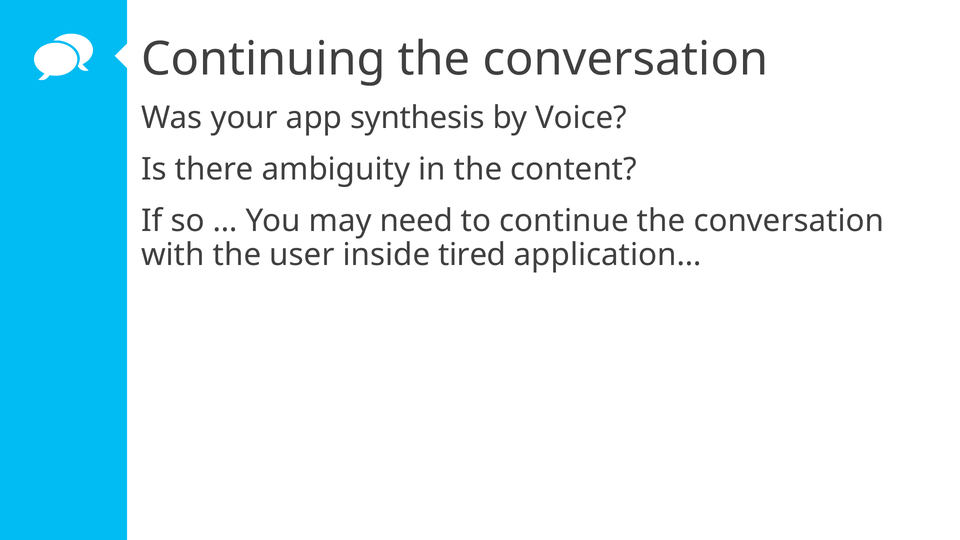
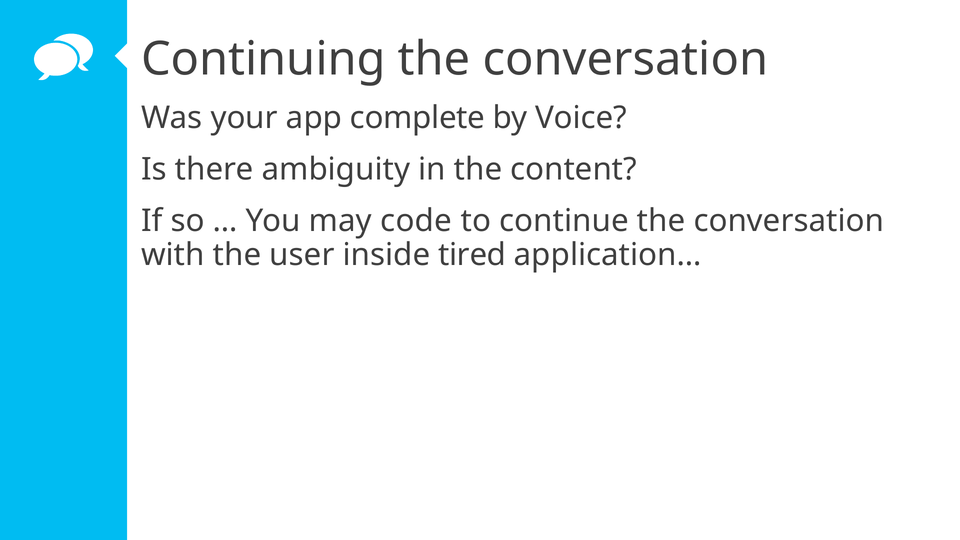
synthesis: synthesis -> complete
need: need -> code
